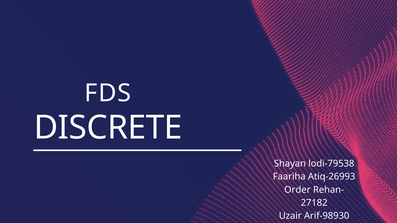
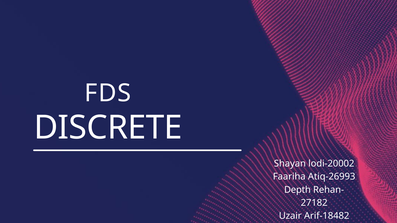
lodi-79538: lodi-79538 -> lodi-20002
Order: Order -> Depth
Arif-98930: Arif-98930 -> Arif-18482
